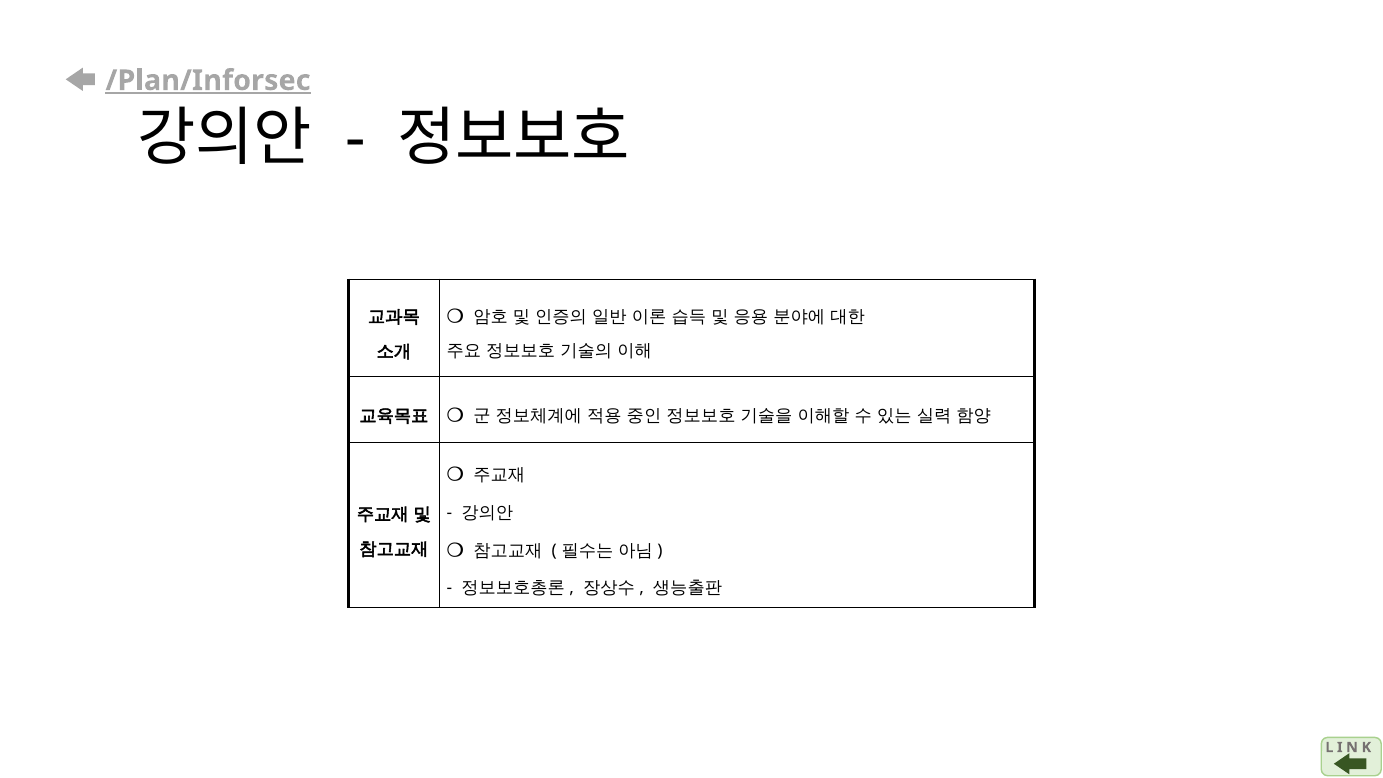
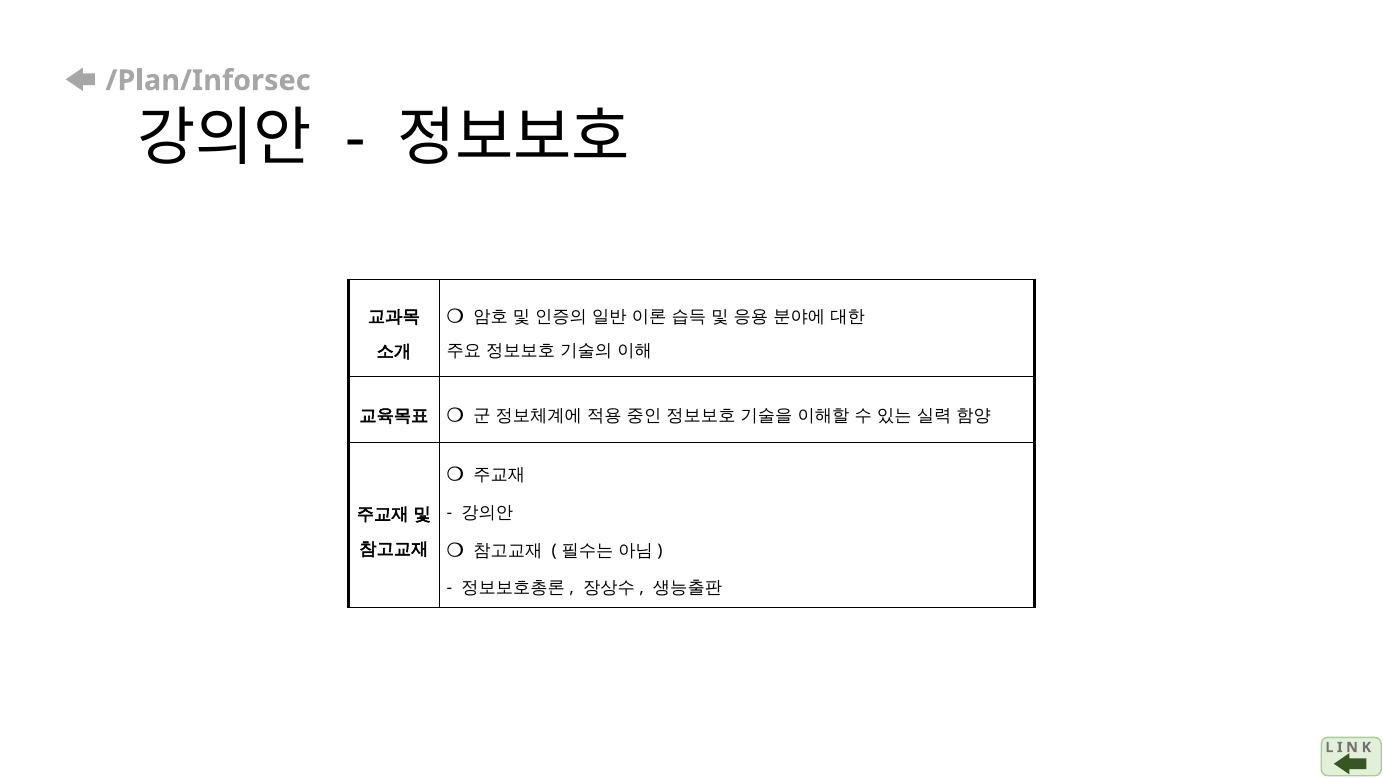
/Plan/Inforsec underline: present -> none
